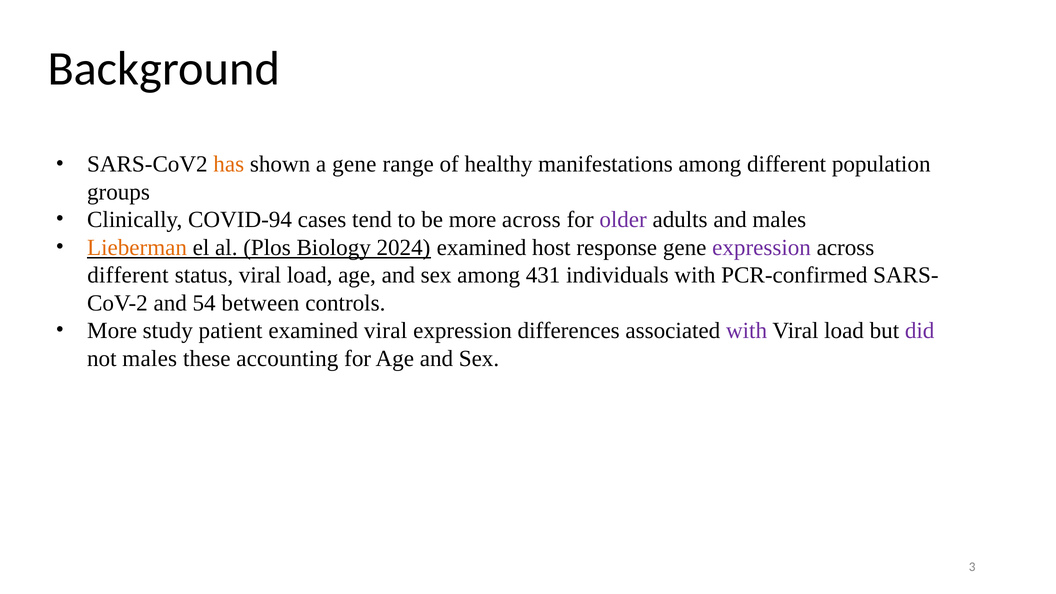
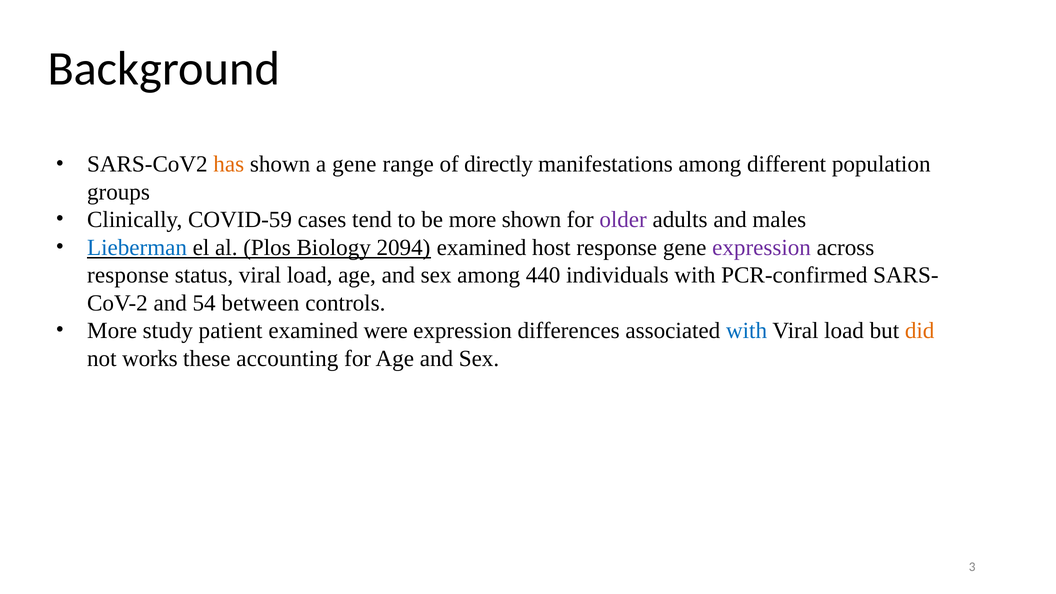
healthy: healthy -> directly
COVID-94: COVID-94 -> COVID-59
more across: across -> shown
Lieberman colour: orange -> blue
2024: 2024 -> 2094
different at (128, 275): different -> response
431: 431 -> 440
examined viral: viral -> were
with at (747, 331) colour: purple -> blue
did colour: purple -> orange
not males: males -> works
